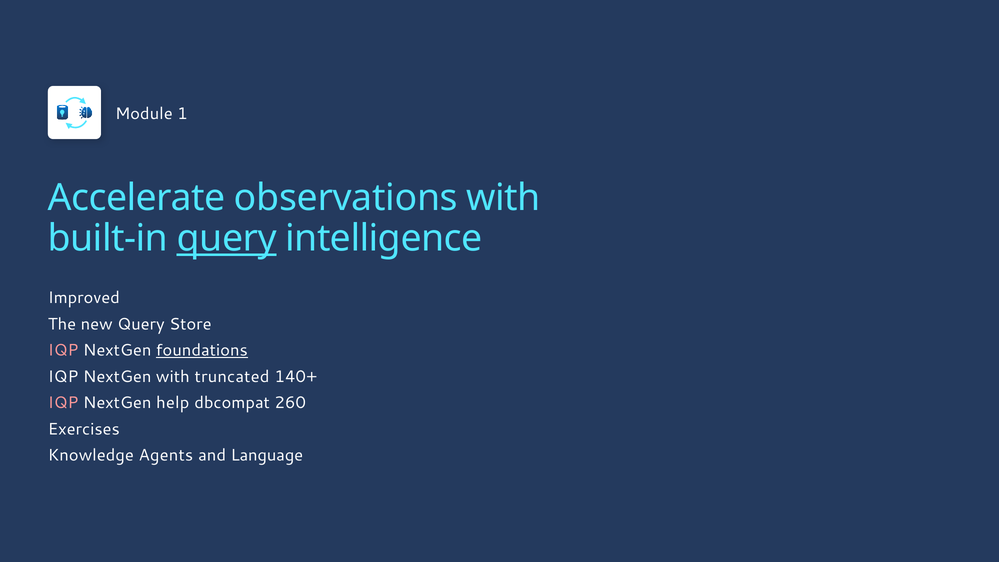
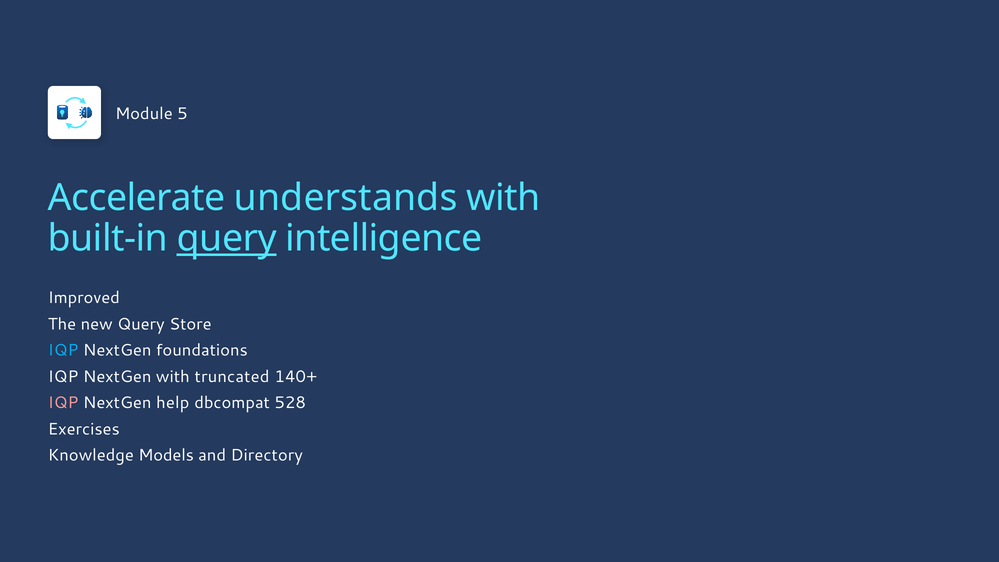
1: 1 -> 5
observations: observations -> understands
IQP at (63, 350) colour: pink -> light blue
foundations underline: present -> none
260: 260 -> 528
Agents: Agents -> Models
Language: Language -> Directory
